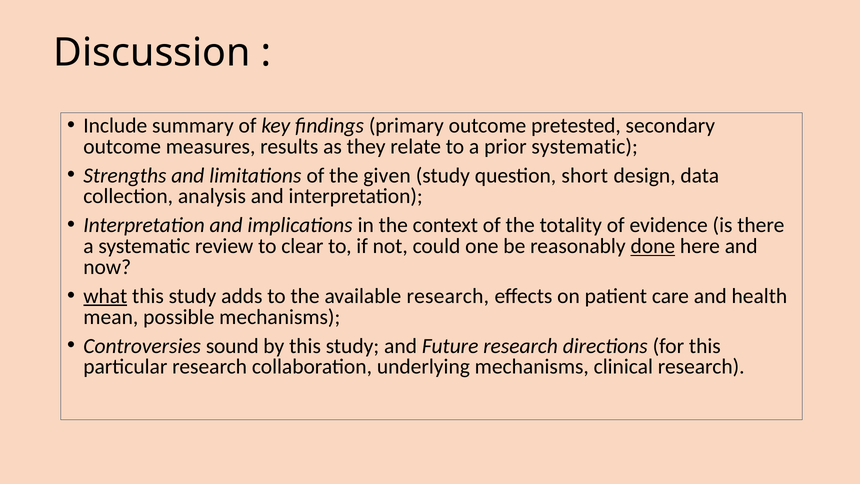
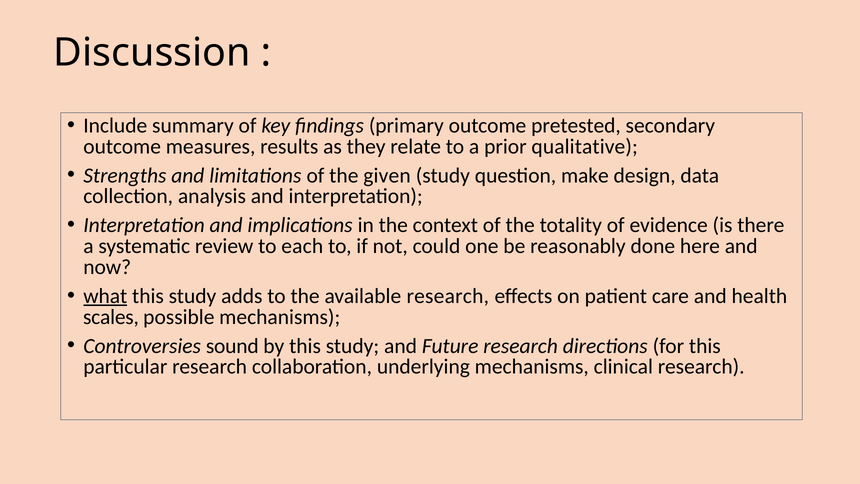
prior systematic: systematic -> qualitative
short: short -> make
clear: clear -> each
done underline: present -> none
mean: mean -> scales
